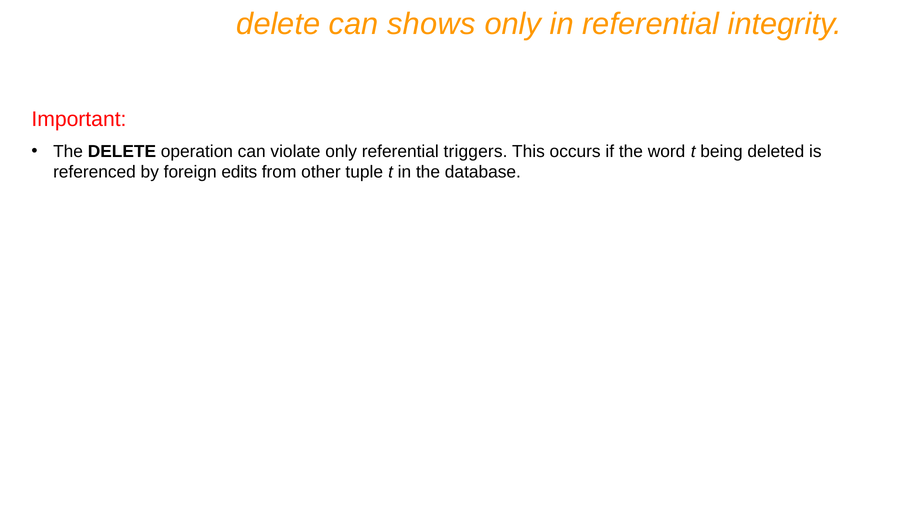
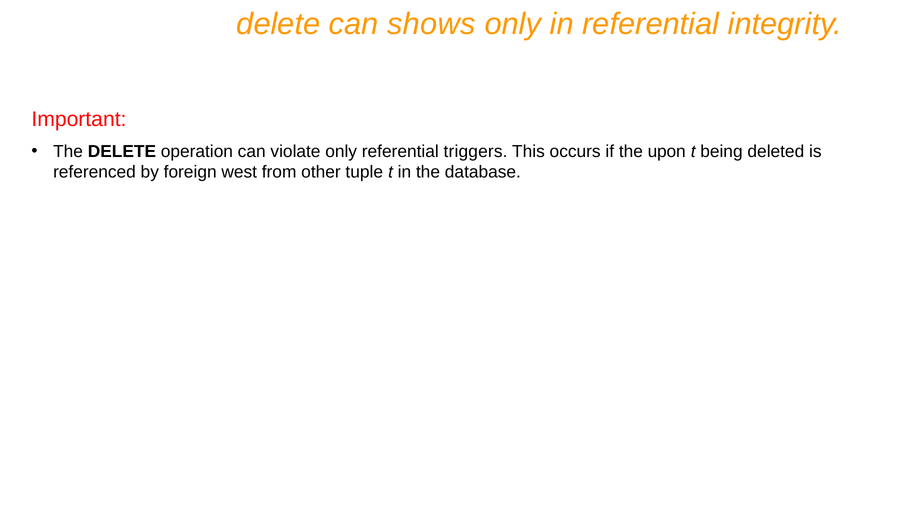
word: word -> upon
edits: edits -> west
